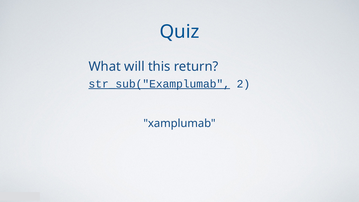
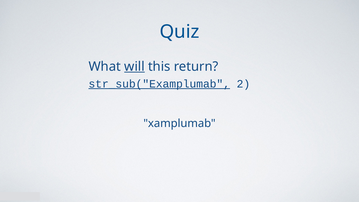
will underline: none -> present
